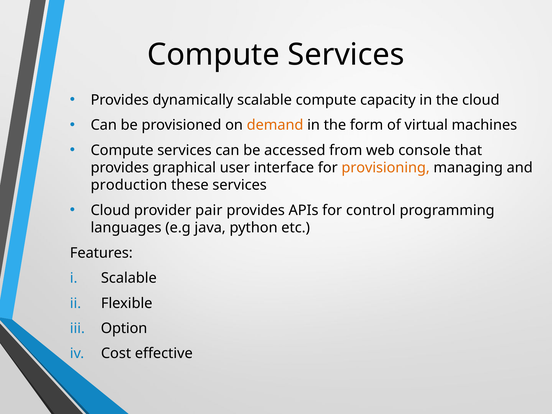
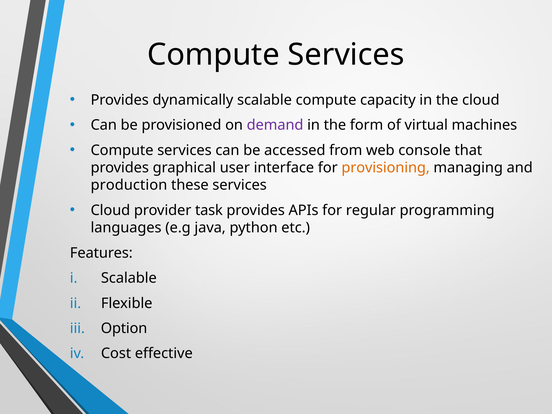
demand colour: orange -> purple
pair: pair -> task
control: control -> regular
